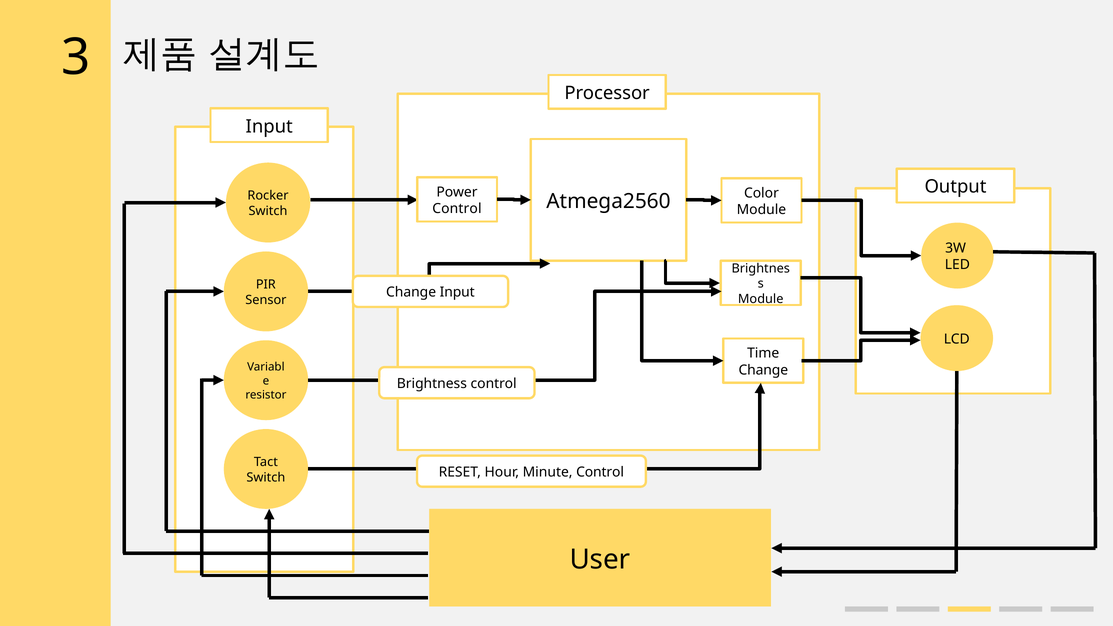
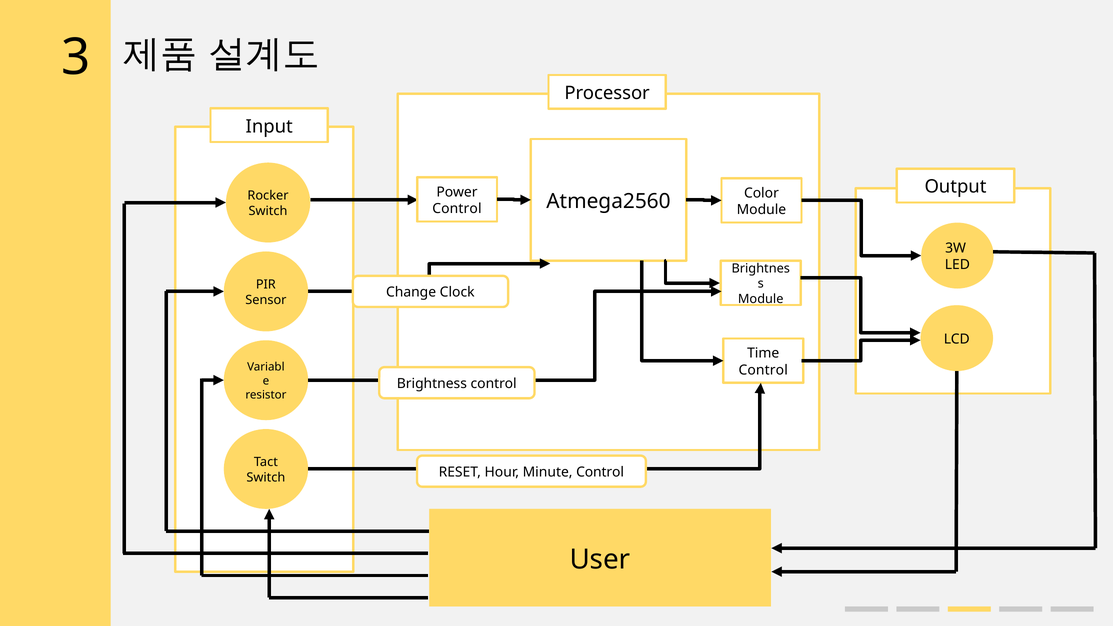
Change Input: Input -> Clock
Change at (763, 370): Change -> Control
